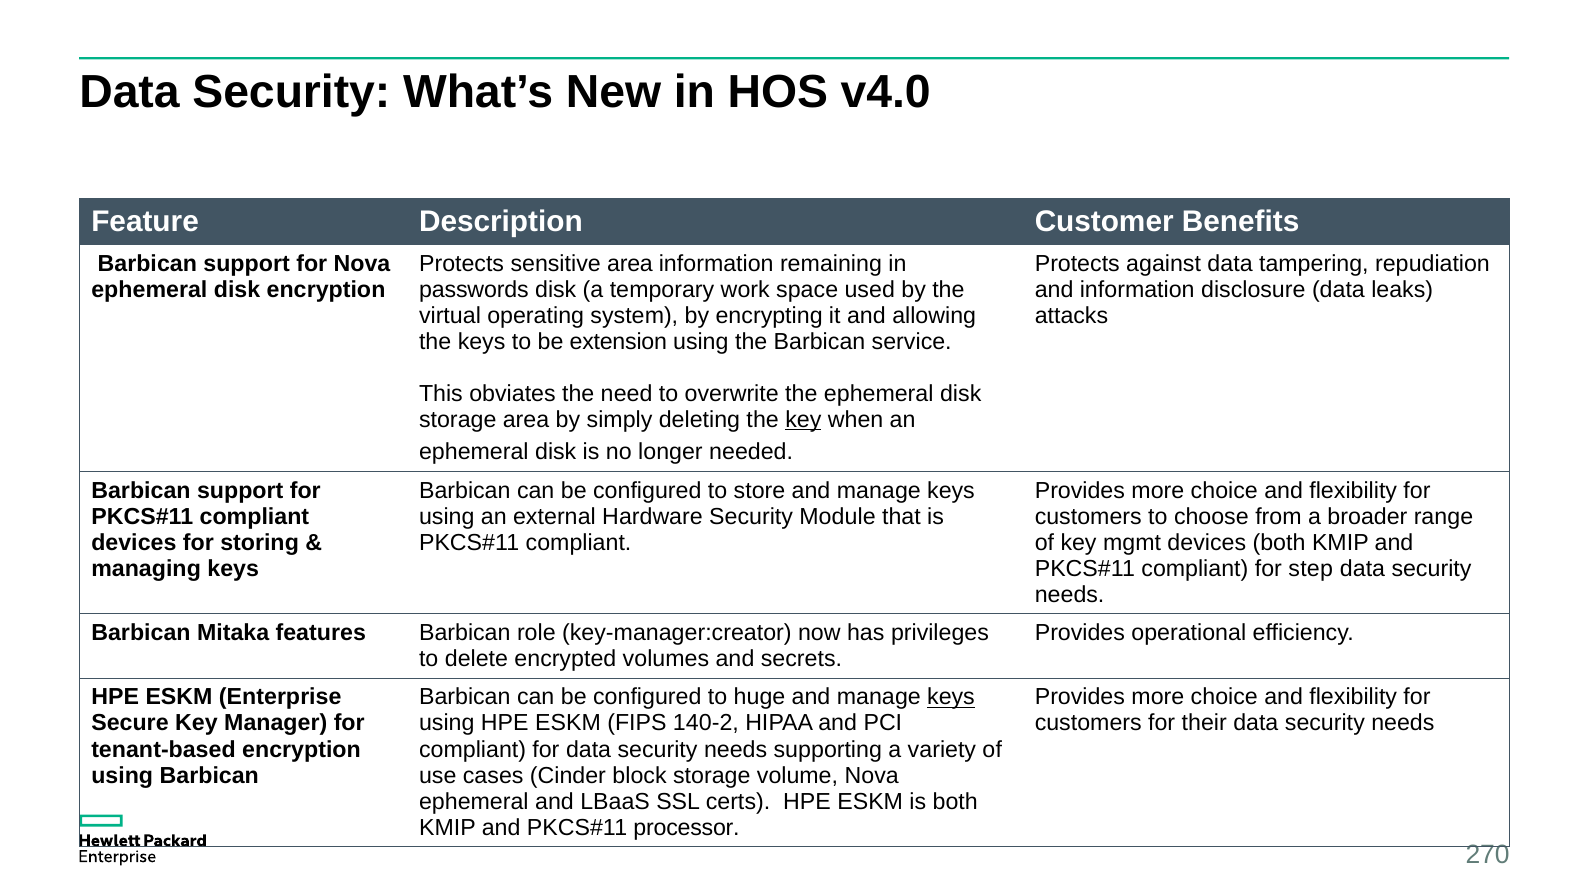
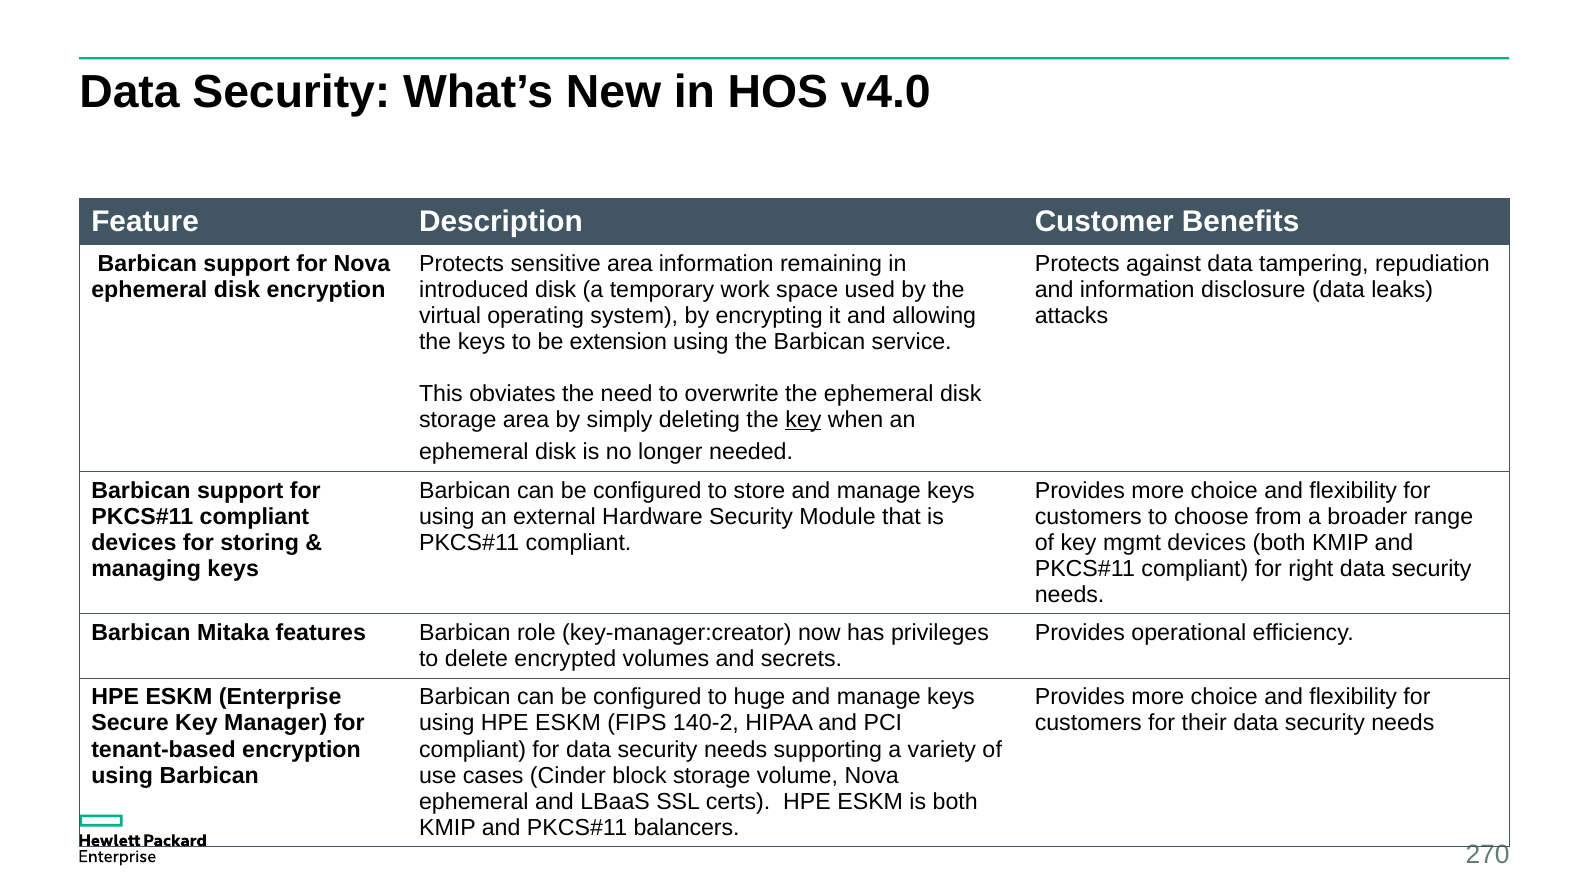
passwords: passwords -> introduced
step: step -> right
keys at (951, 697) underline: present -> none
processor: processor -> balancers
